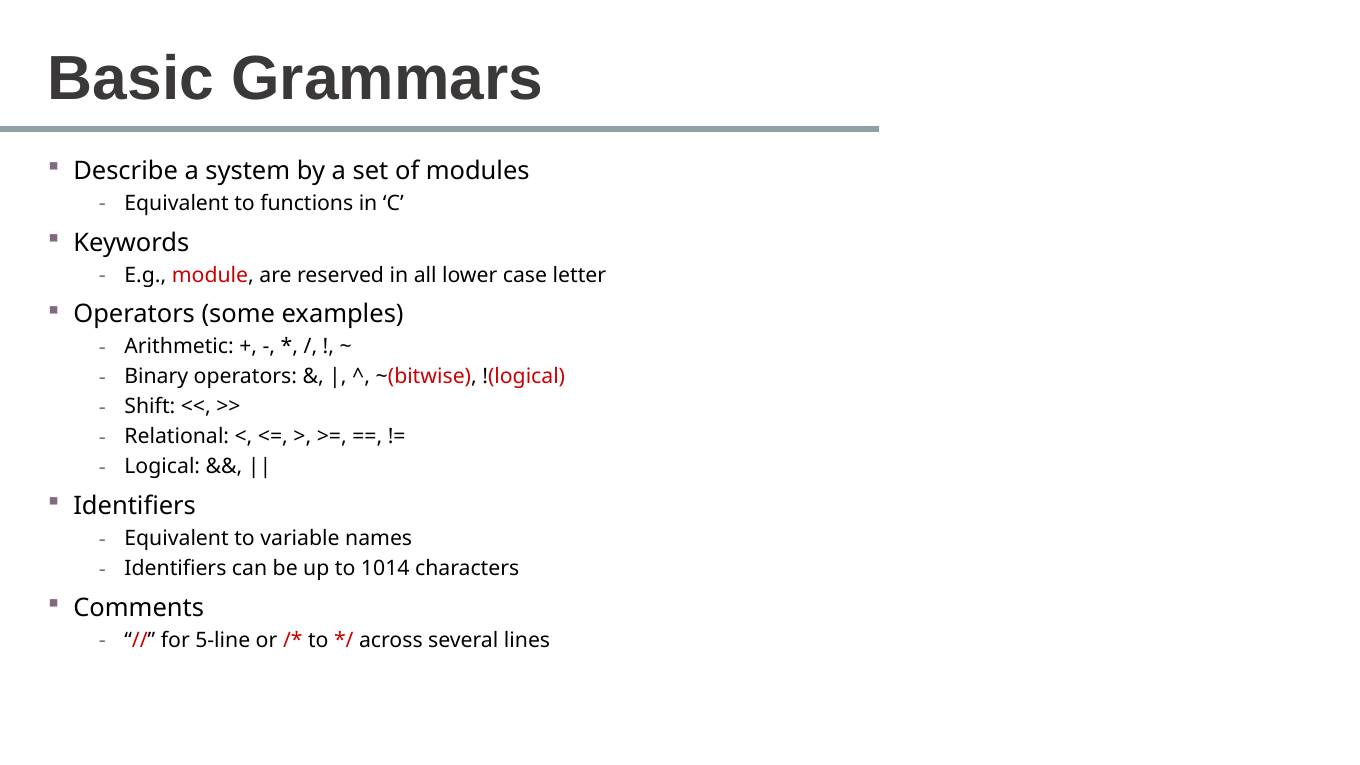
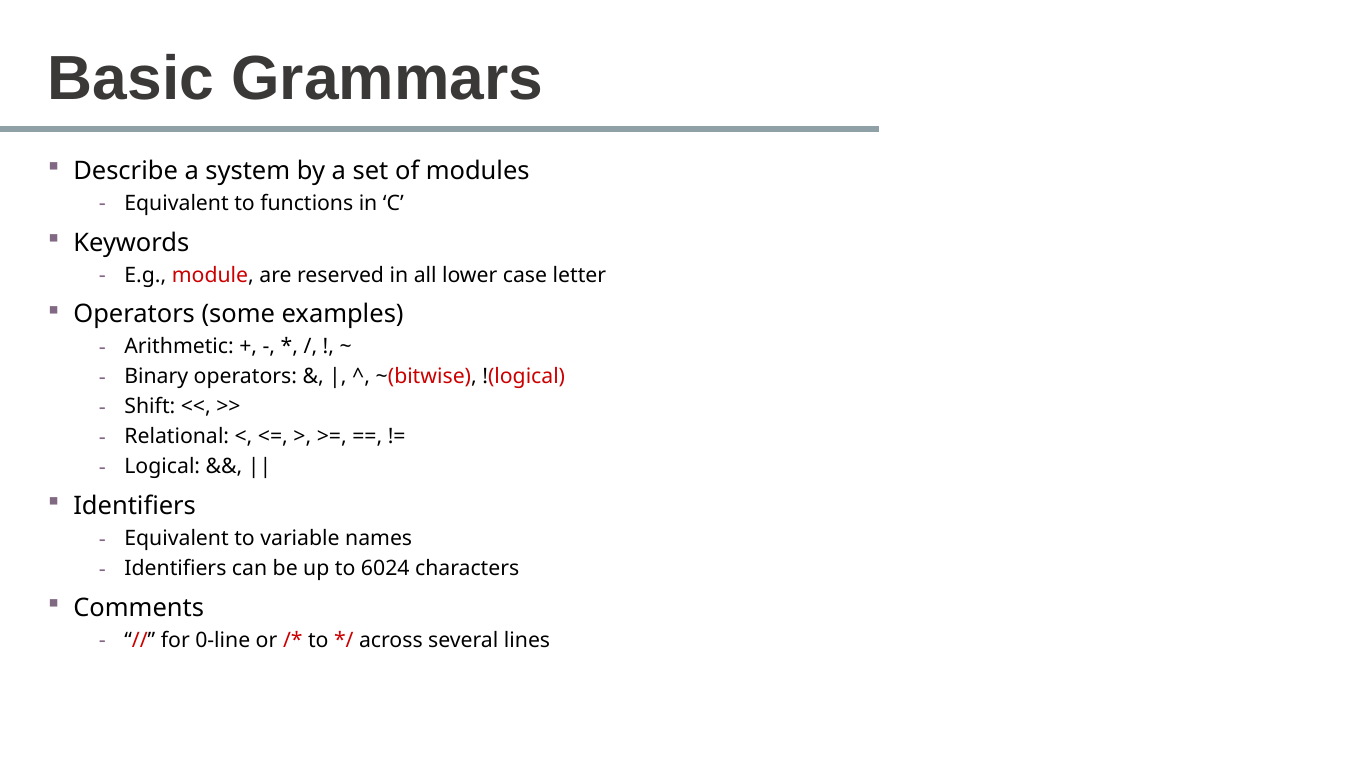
1014: 1014 -> 6024
5-line: 5-line -> 0-line
